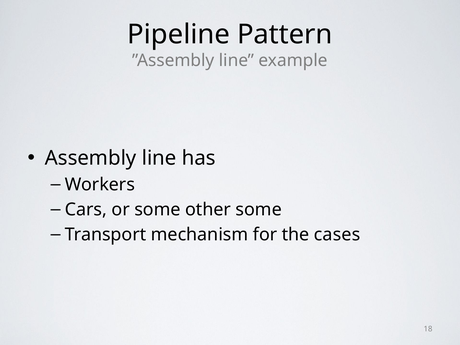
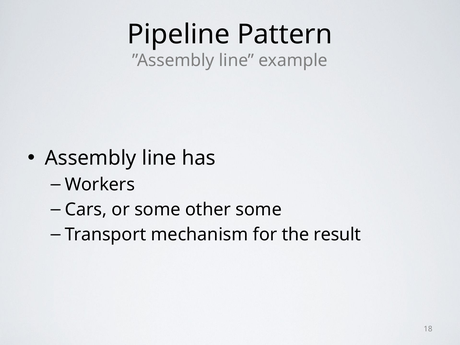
cases: cases -> result
